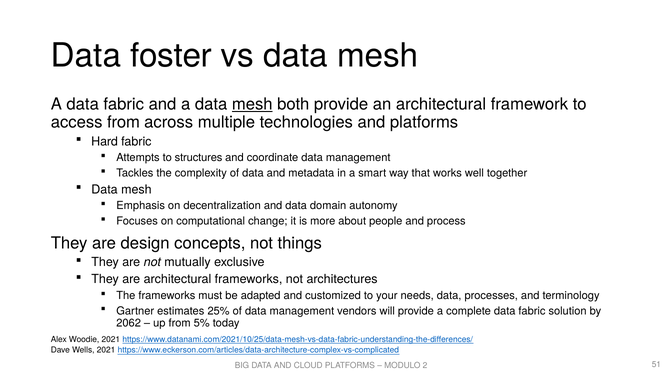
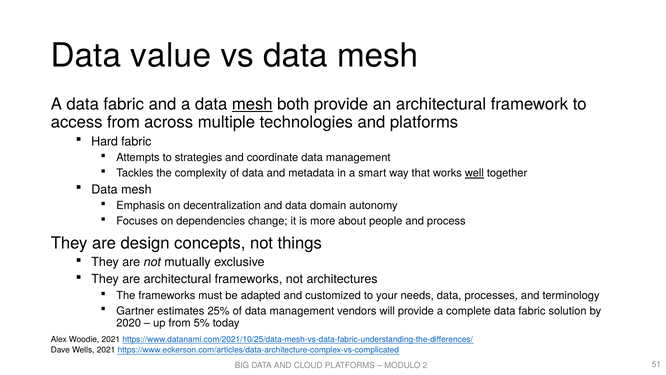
foster: foster -> value
structures: structures -> strategies
well underline: none -> present
computational: computational -> dependencies
2062: 2062 -> 2020
